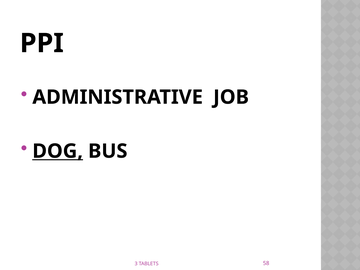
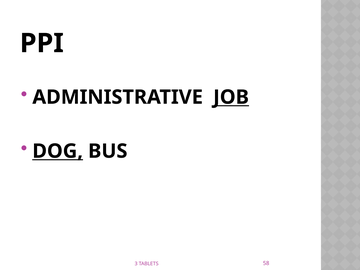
JOB underline: none -> present
